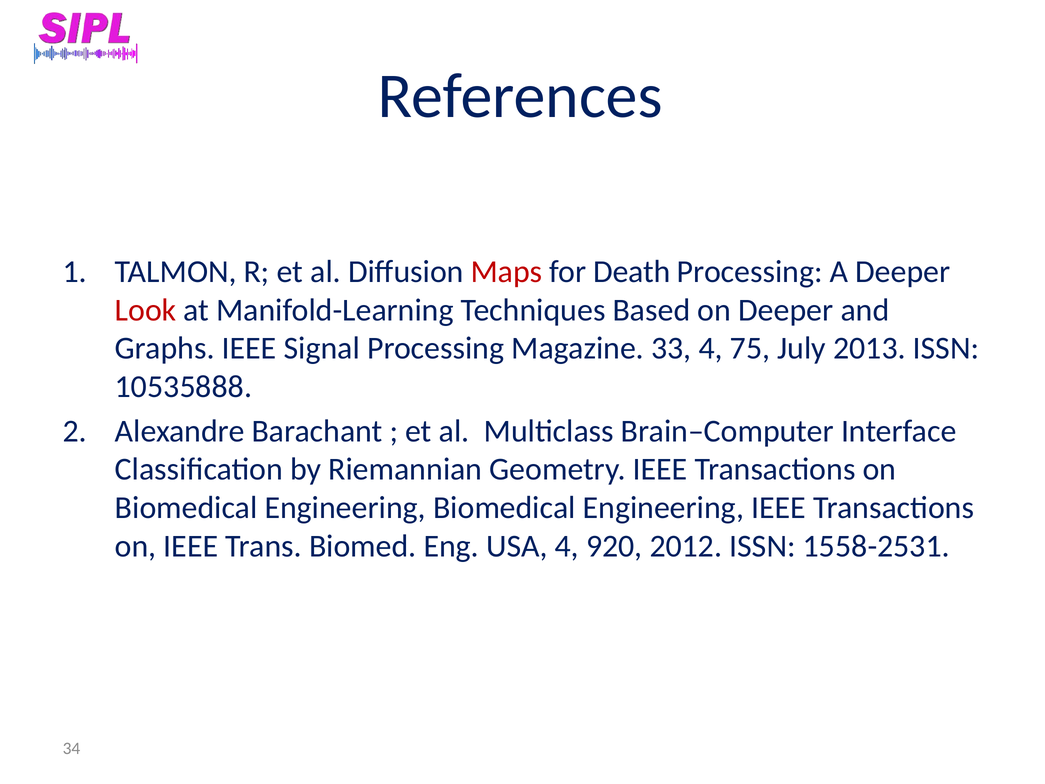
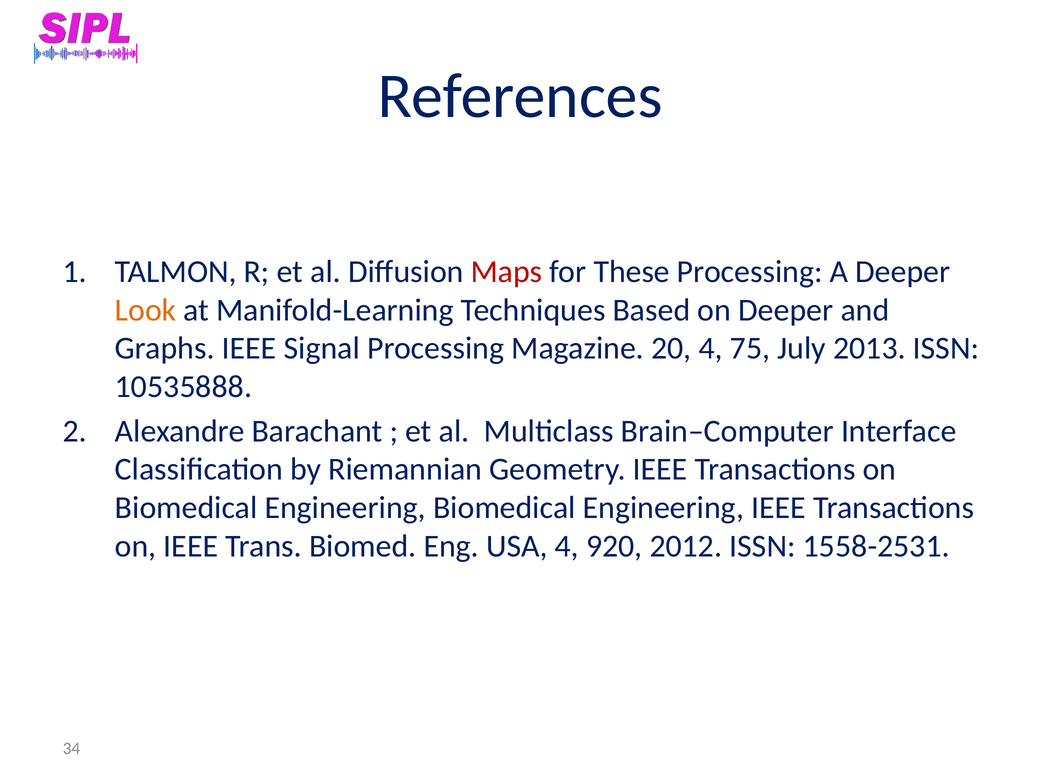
Death: Death -> These
Look colour: red -> orange
33: 33 -> 20
